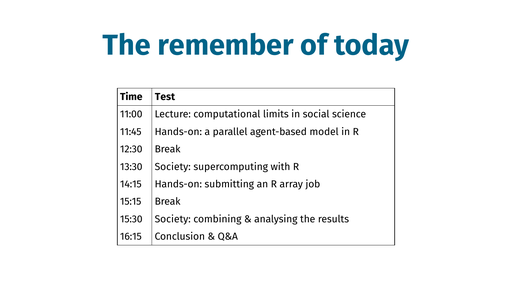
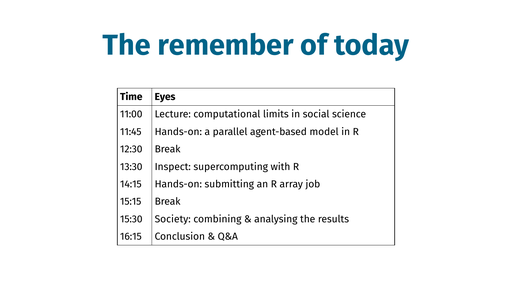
Test: Test -> Eyes
13:30 Society: Society -> Inspect
